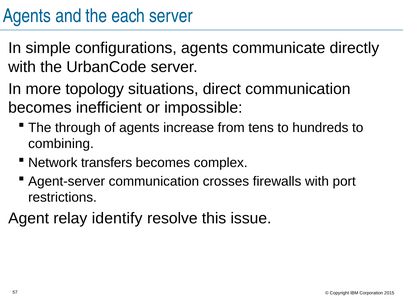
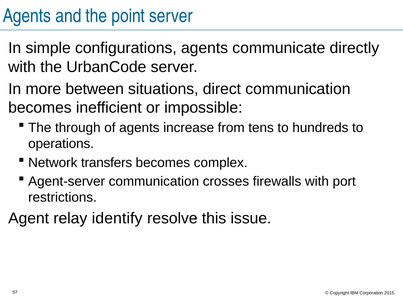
each: each -> point
topology: topology -> between
combining: combining -> operations
